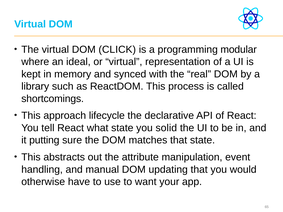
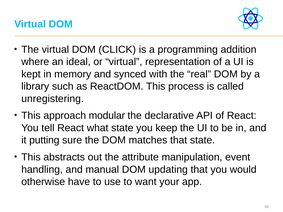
modular: modular -> addition
shortcomings: shortcomings -> unregistering
lifecycle: lifecycle -> modular
solid: solid -> keep
